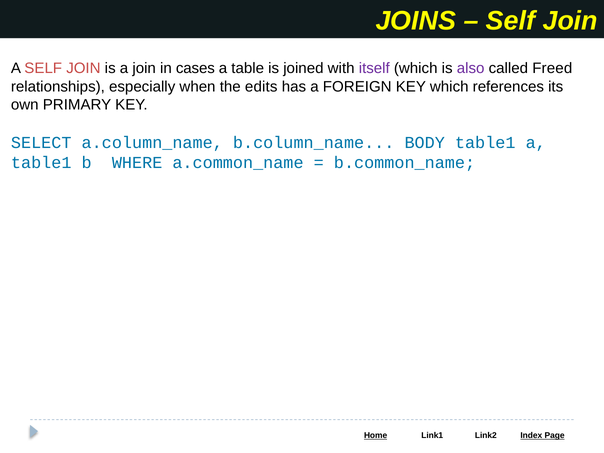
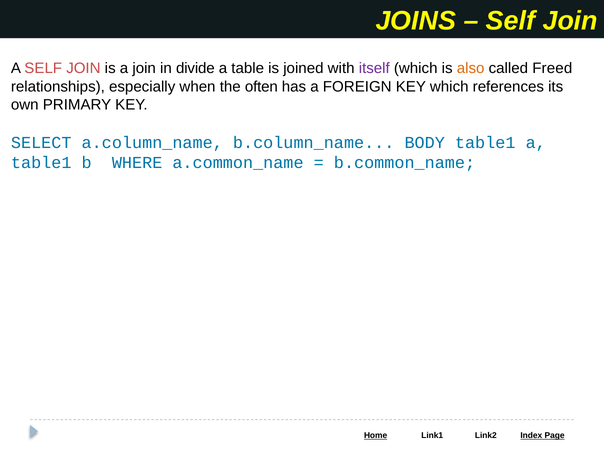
cases: cases -> divide
also colour: purple -> orange
edits: edits -> often
